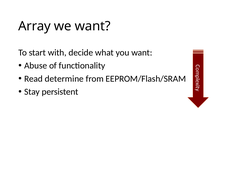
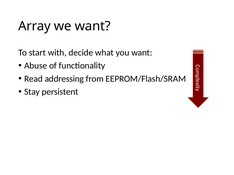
determine: determine -> addressing
